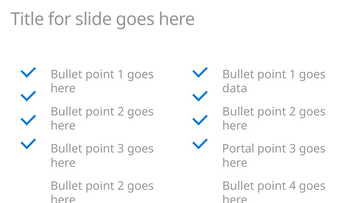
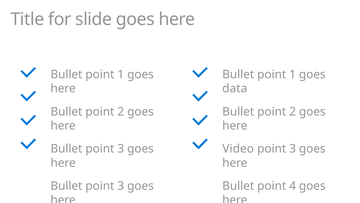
Portal: Portal -> Video
2 at (121, 185): 2 -> 3
